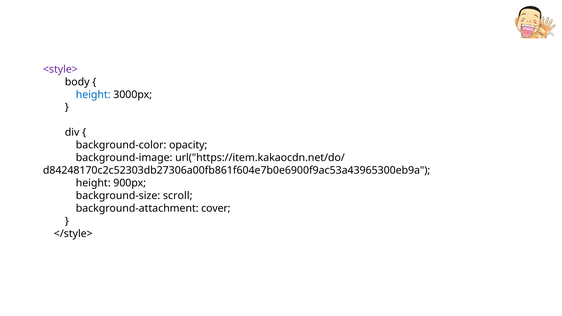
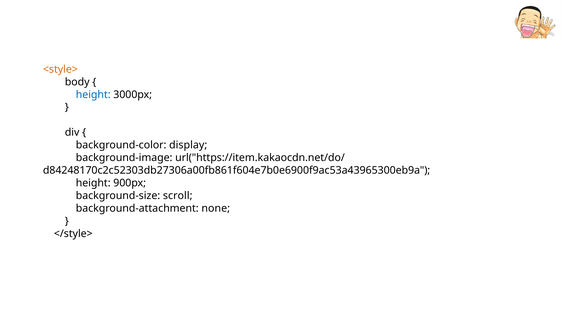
<style> colour: purple -> orange
opacity: opacity -> display
cover: cover -> none
